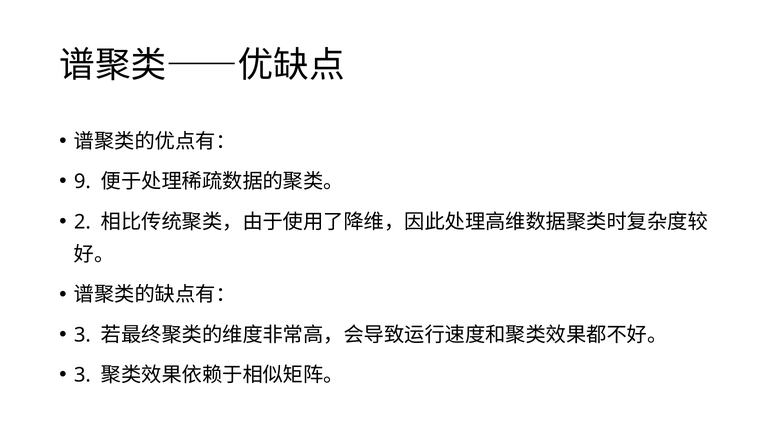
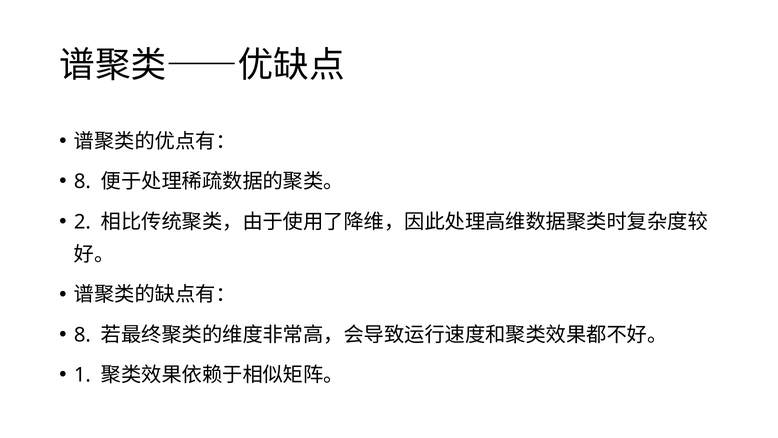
9 at (82, 182): 9 -> 8
3 at (82, 335): 3 -> 8
3 at (82, 375): 3 -> 1
